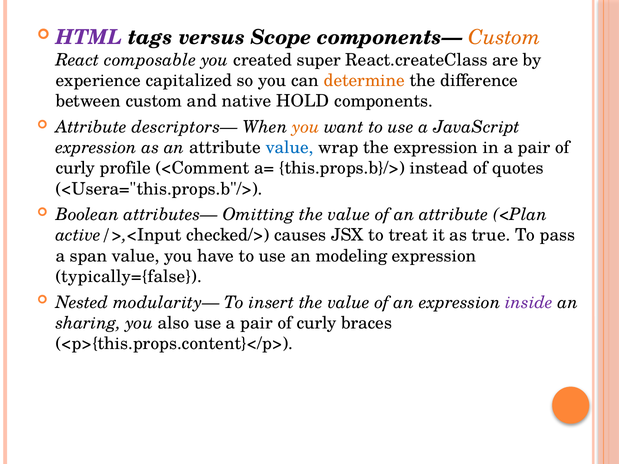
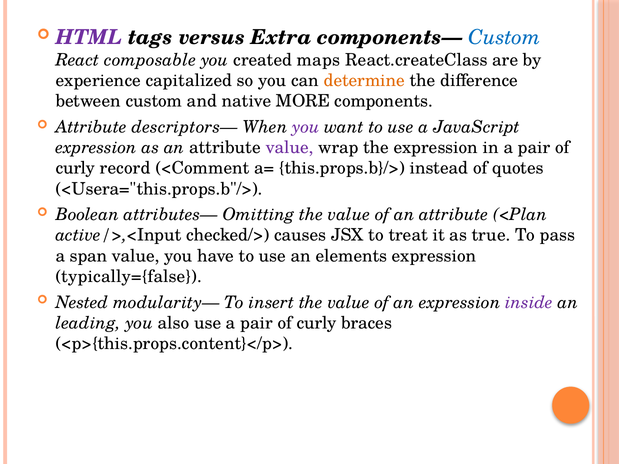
Scope: Scope -> Extra
Custom at (504, 38) colour: orange -> blue
super: super -> maps
HOLD: HOLD -> MORE
you at (306, 127) colour: orange -> purple
value at (289, 148) colour: blue -> purple
profile: profile -> record
modeling: modeling -> elements
sharing: sharing -> leading
